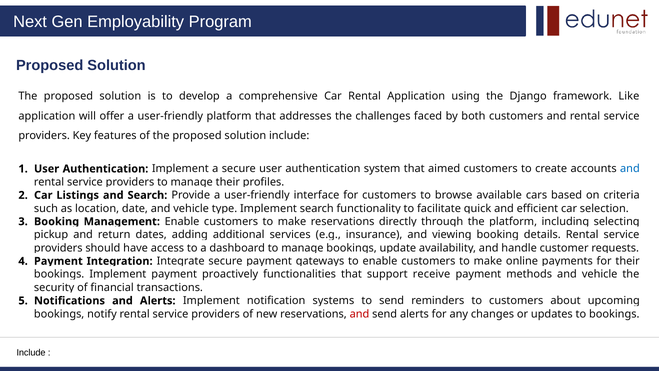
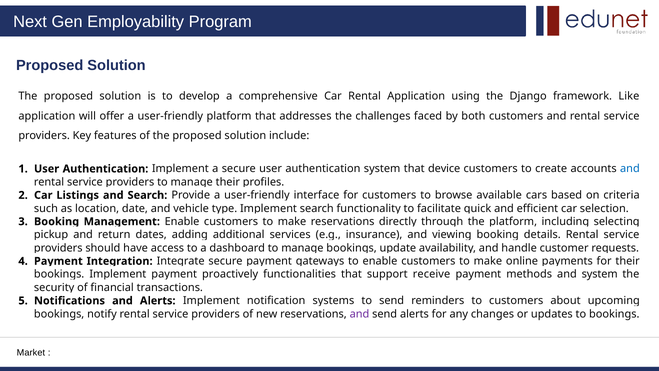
aimed: aimed -> device
methods and vehicle: vehicle -> system
and at (360, 314) colour: red -> purple
Include at (31, 352): Include -> Market
